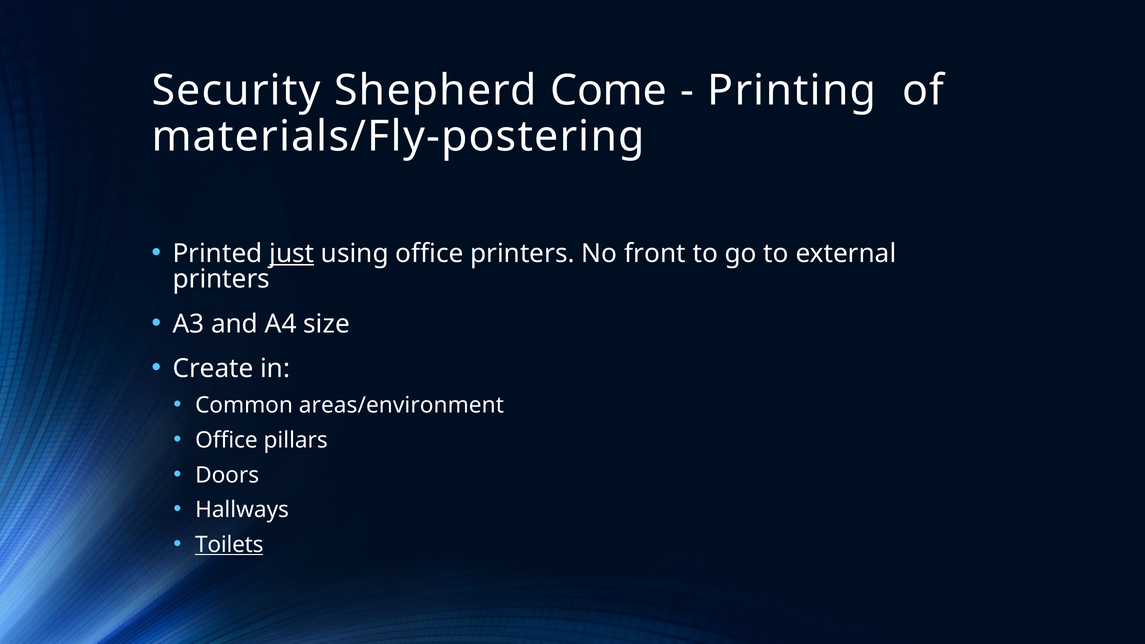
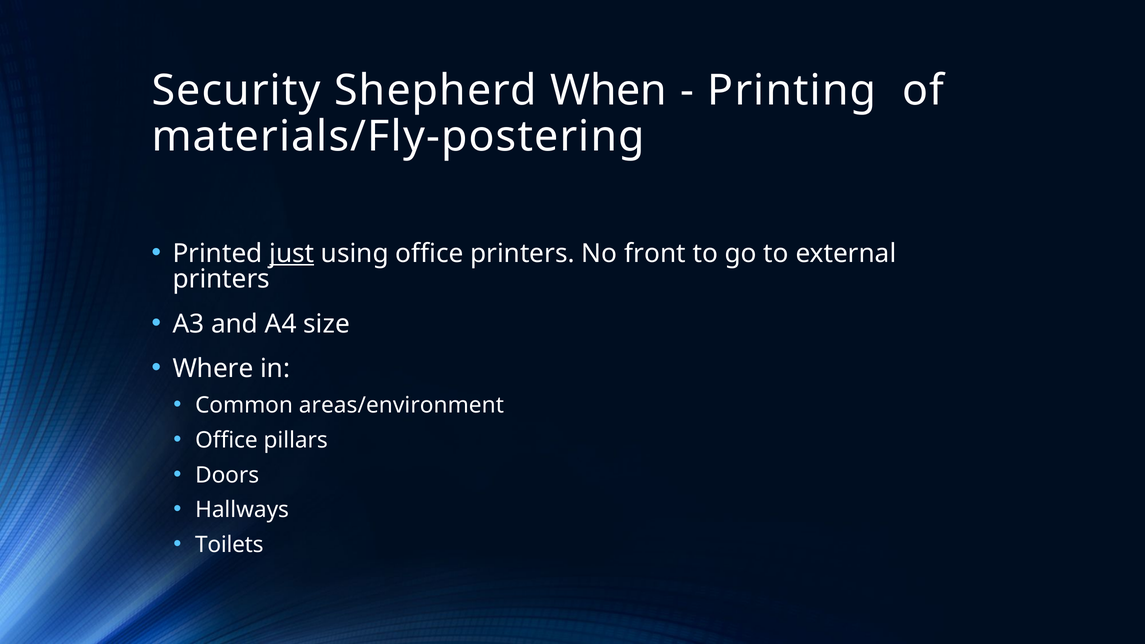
Come: Come -> When
Create: Create -> Where
Toilets underline: present -> none
